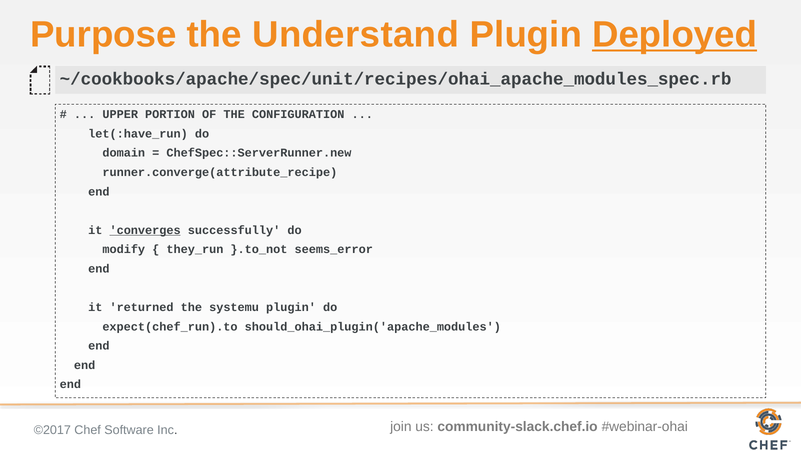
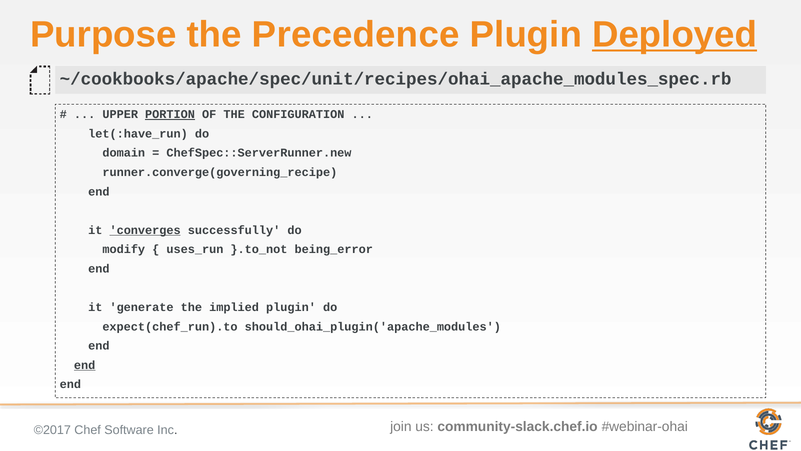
Understand: Understand -> Precedence
PORTION underline: none -> present
runner.converge(attribute_recipe: runner.converge(attribute_recipe -> runner.converge(governing_recipe
they_run: they_run -> uses_run
seems_error: seems_error -> being_error
returned: returned -> generate
systemu: systemu -> implied
end at (85, 365) underline: none -> present
